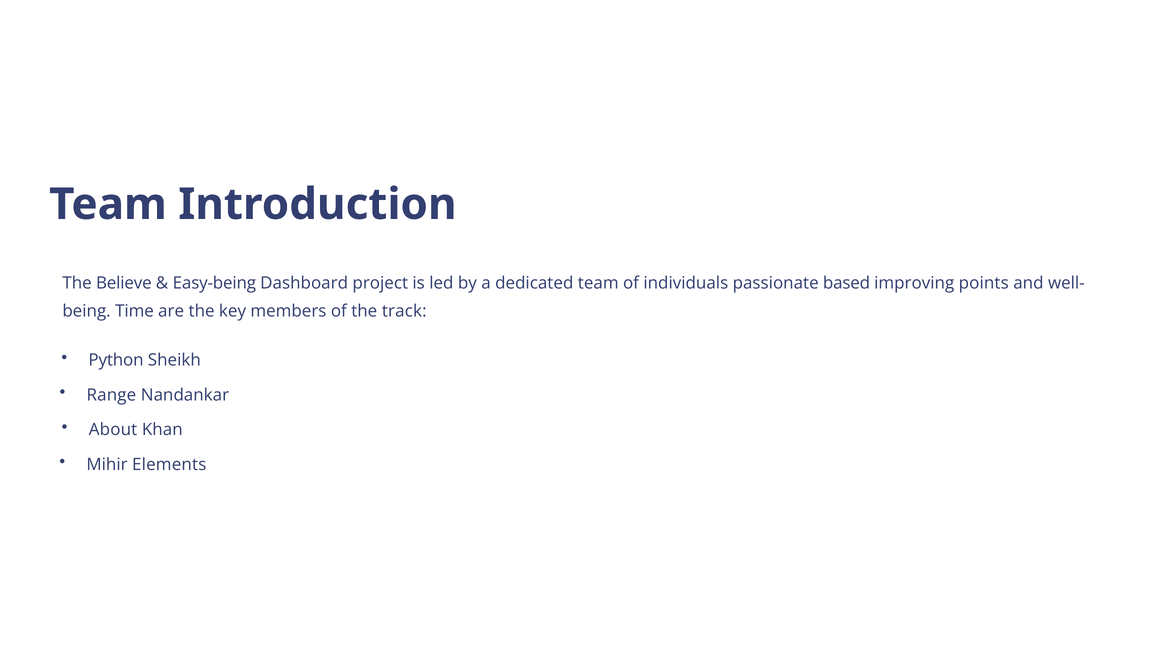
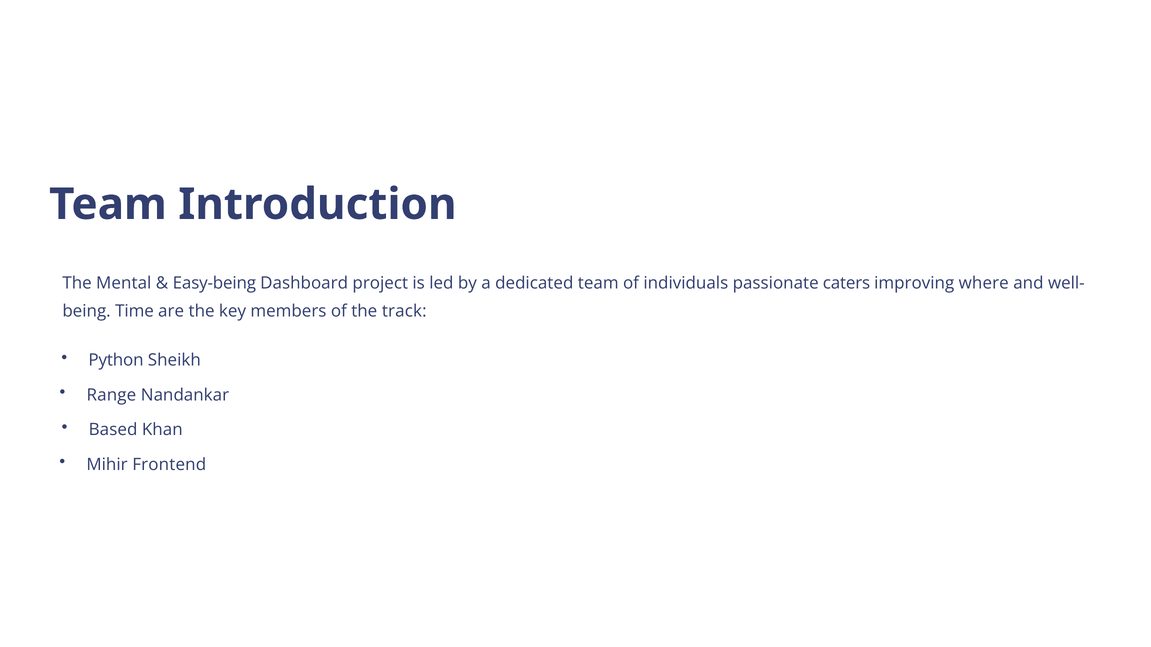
Believe: Believe -> Mental
based: based -> caters
points: points -> where
About: About -> Based
Elements: Elements -> Frontend
